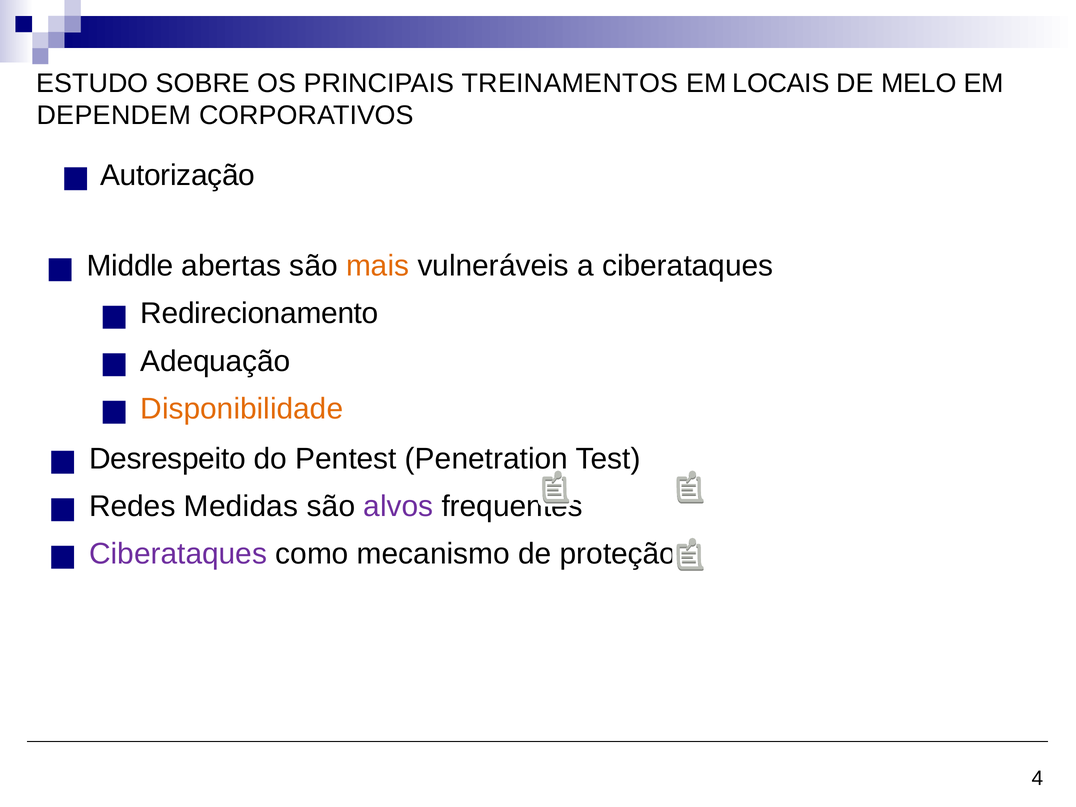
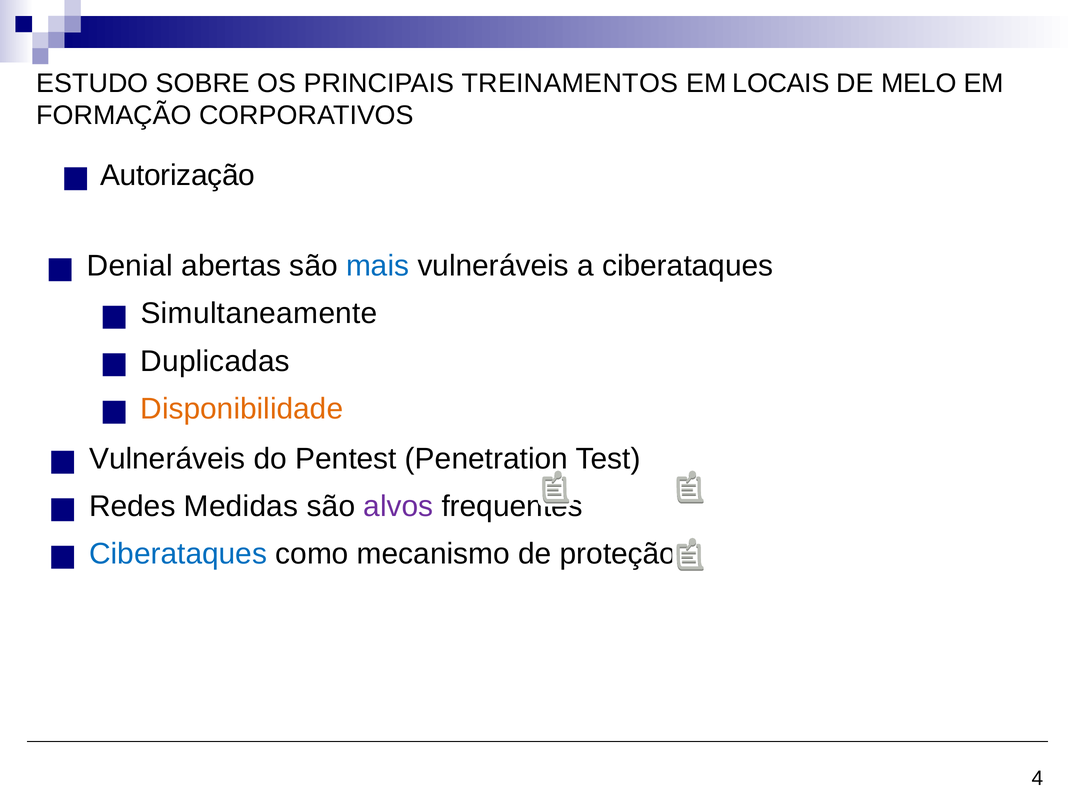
DEPENDEM: DEPENDEM -> FORMAÇÃO
Middle: Middle -> Denial
mais colour: orange -> blue
Redirecionamento: Redirecionamento -> Simultaneamente
Adequação: Adequação -> Duplicadas
Desrespeito at (167, 459): Desrespeito -> Vulneráveis
Ciberataques at (178, 554) colour: purple -> blue
